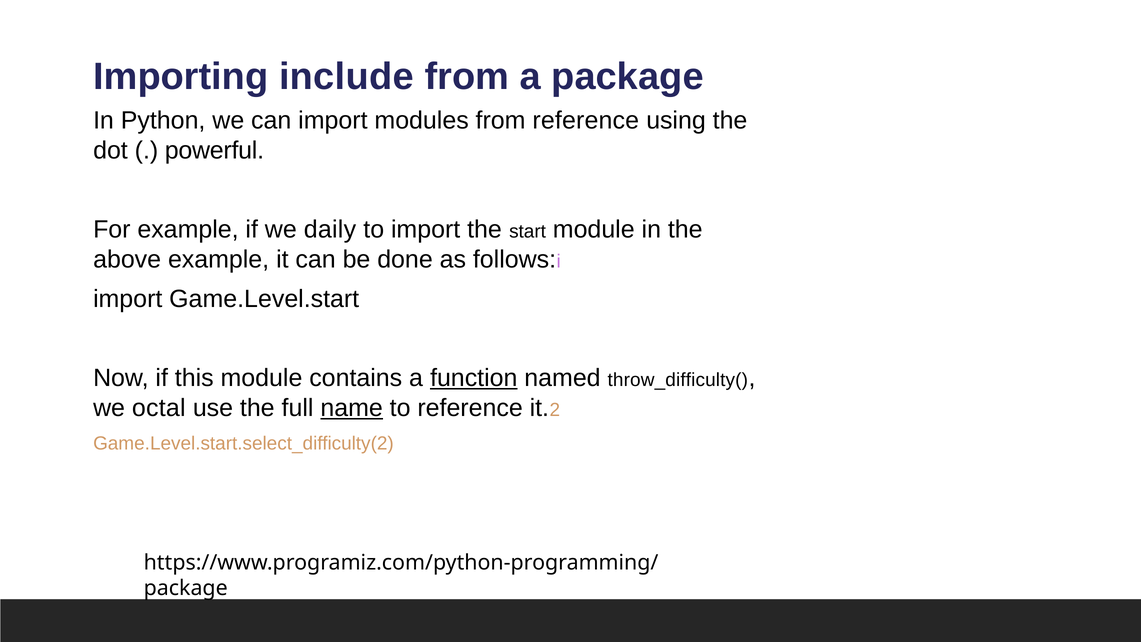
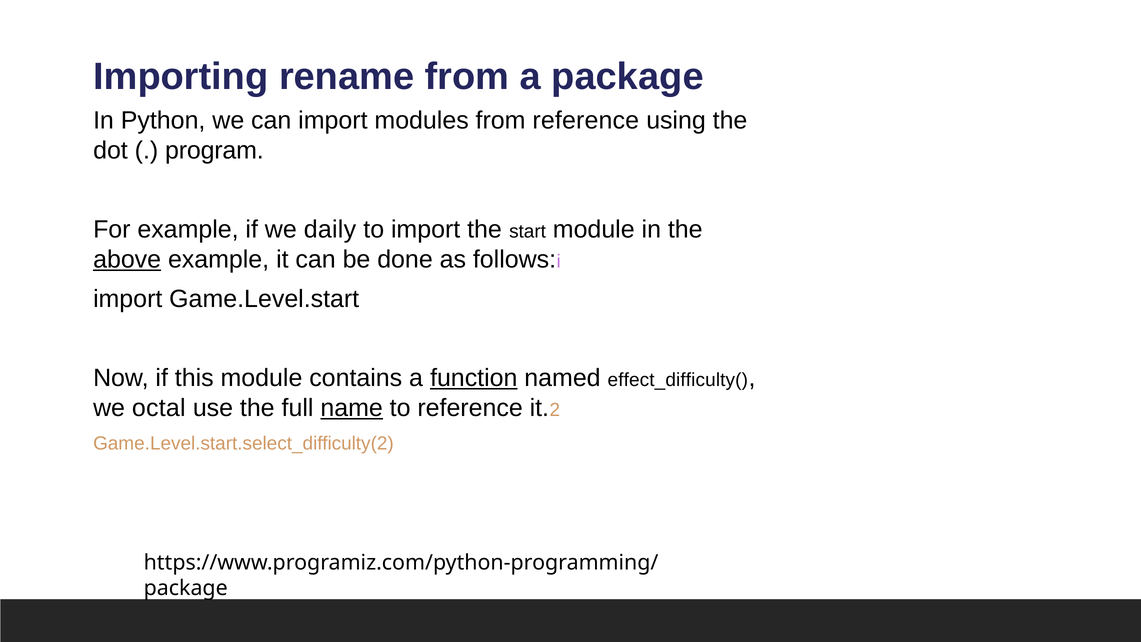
include: include -> rename
powerful: powerful -> program
above underline: none -> present
throw_difficulty(: throw_difficulty( -> effect_difficulty(
